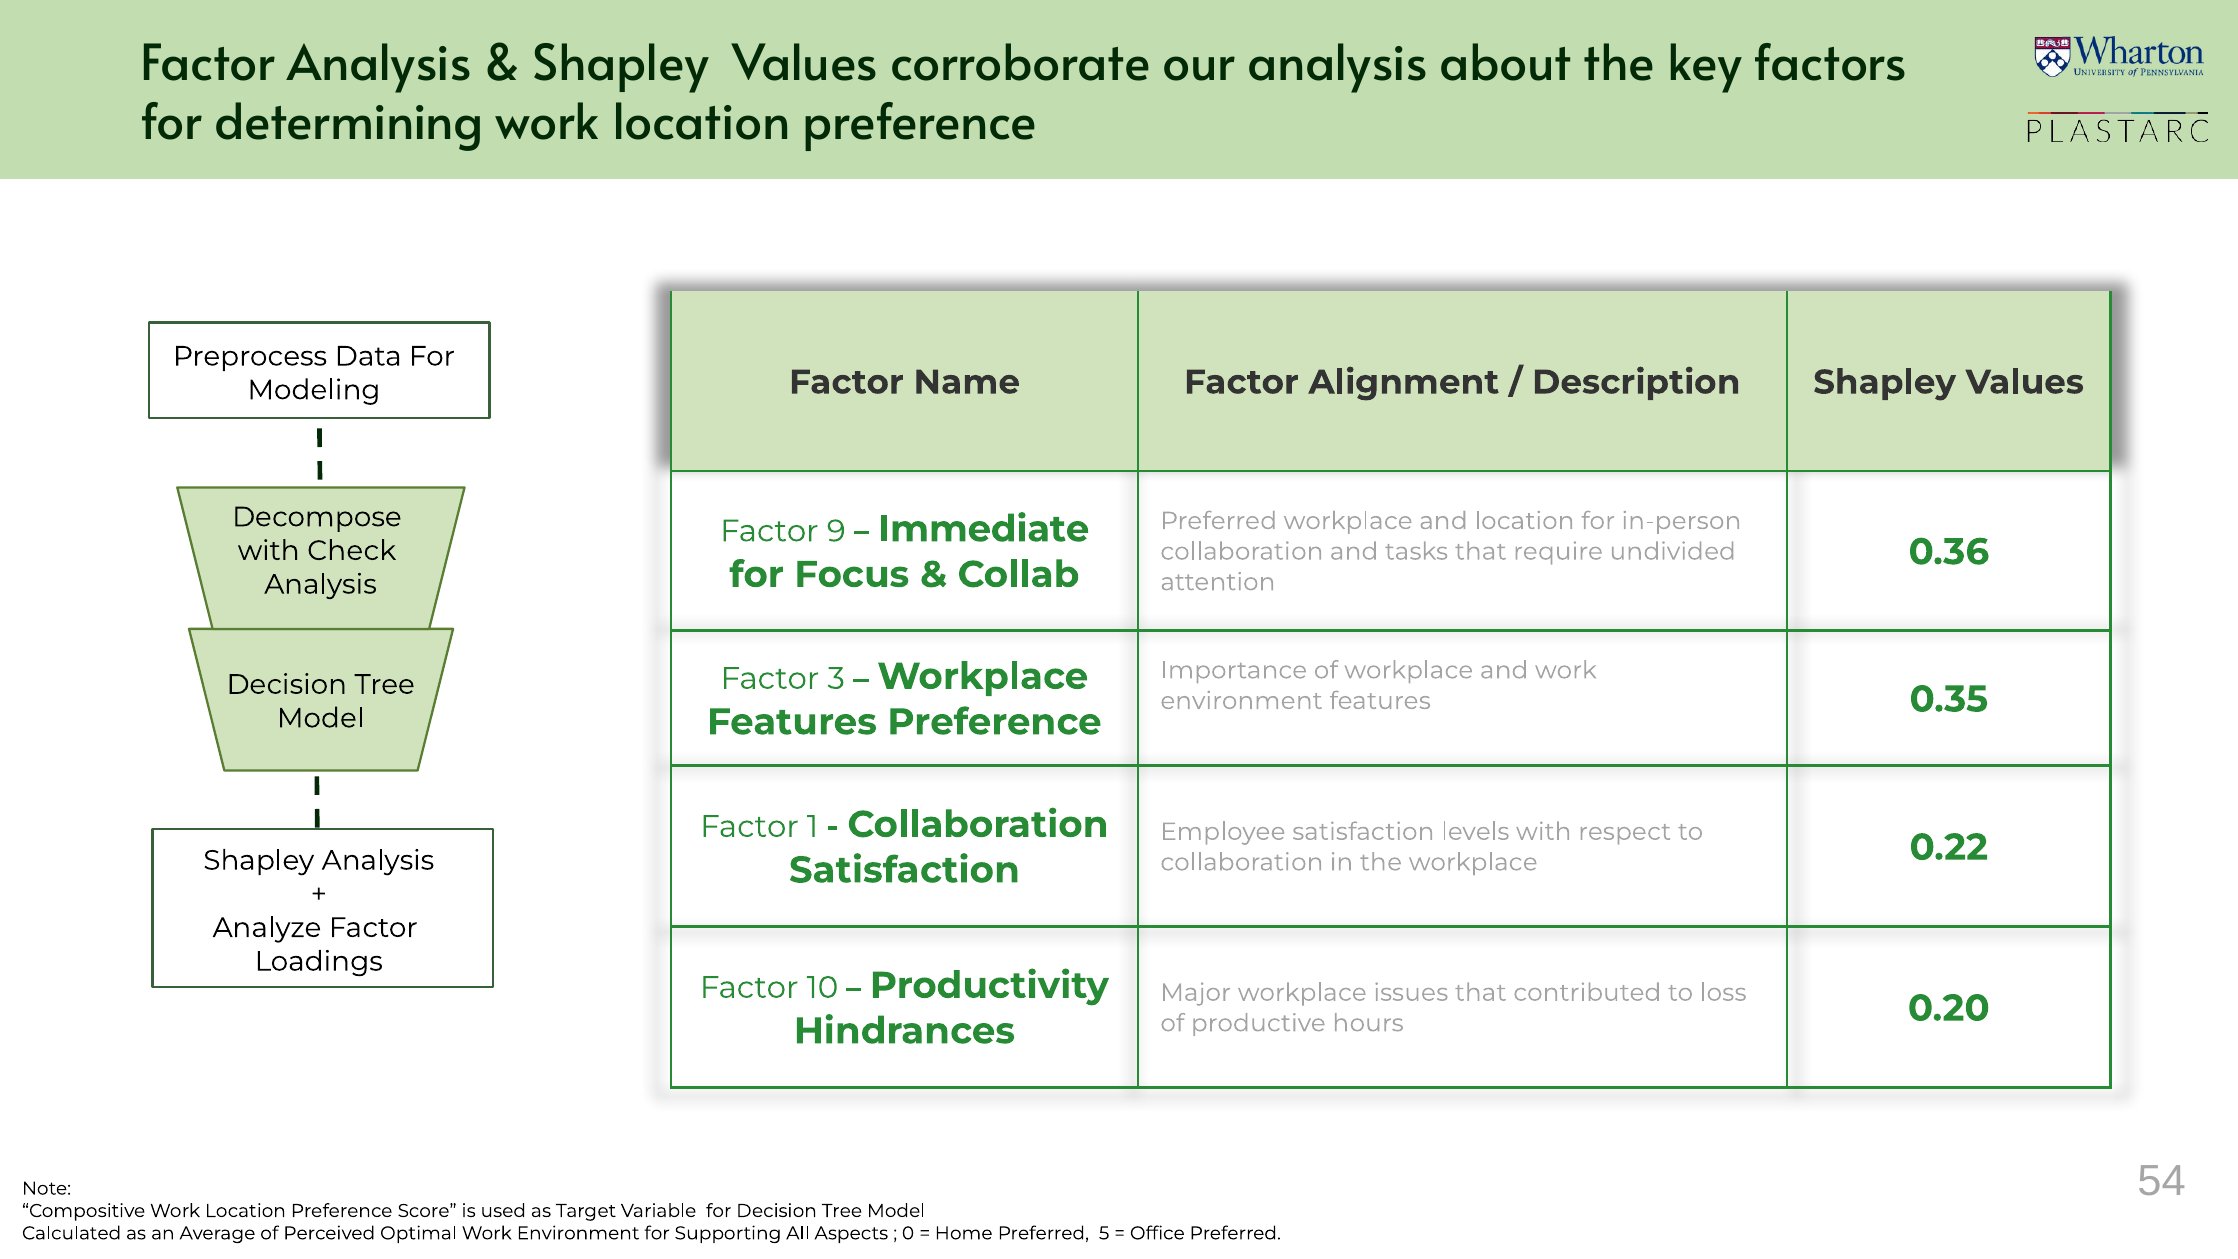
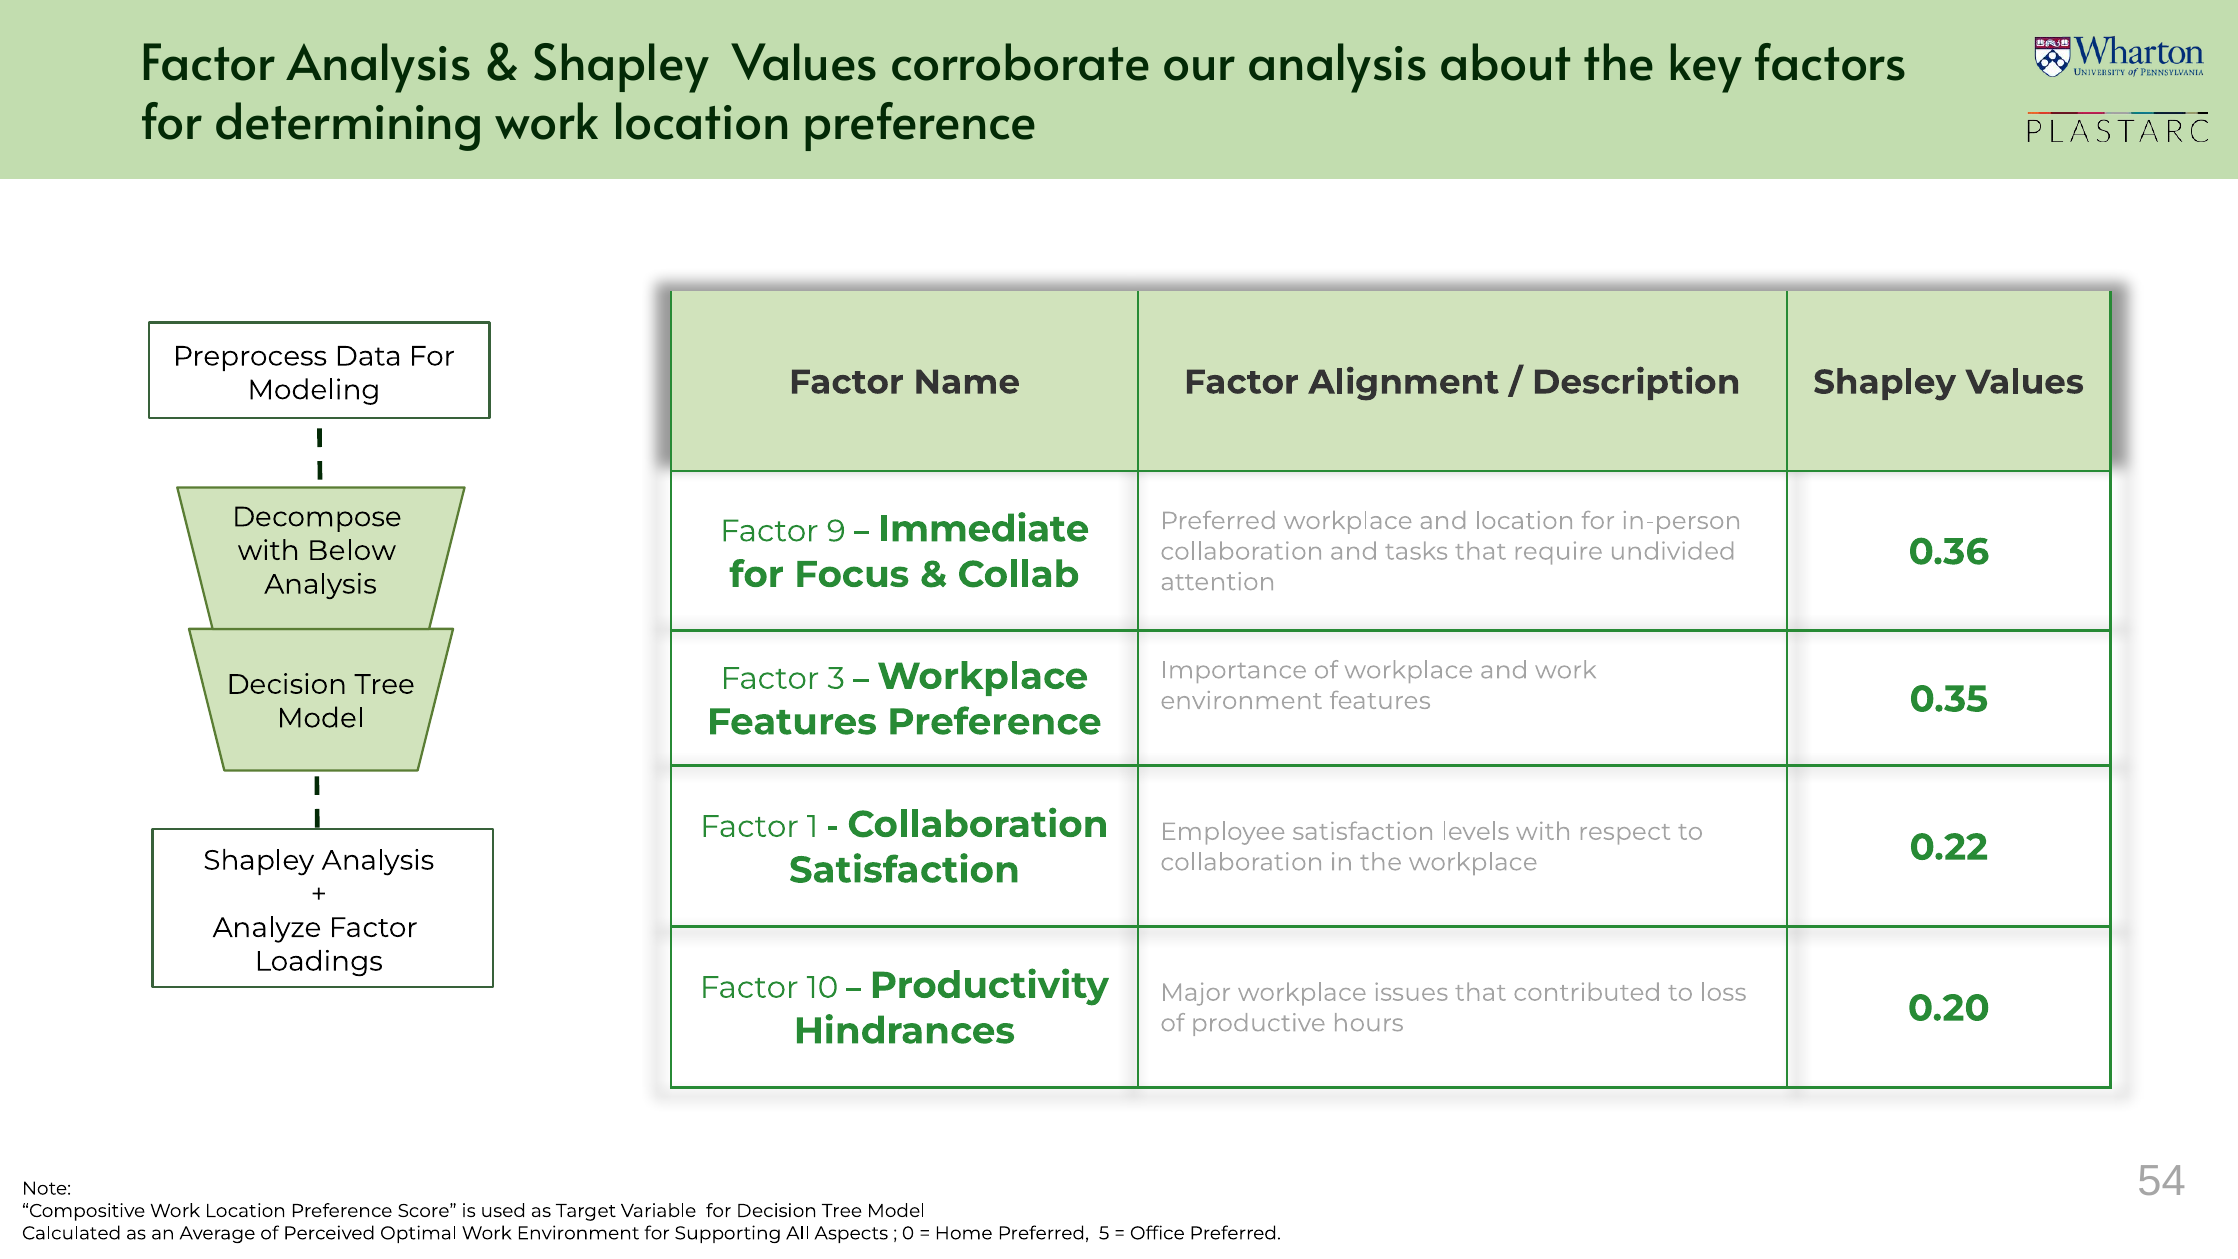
Check: Check -> Below
